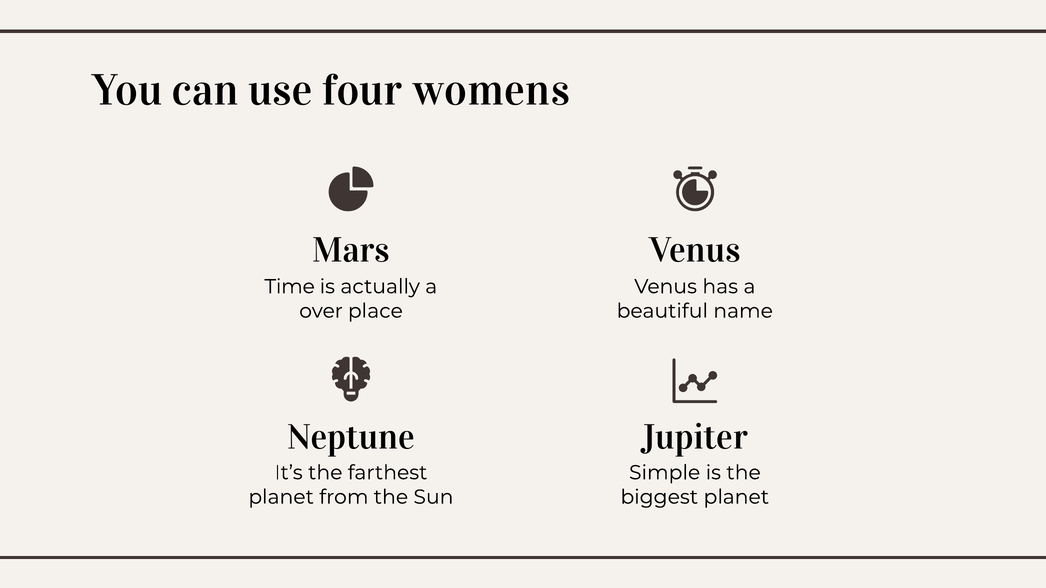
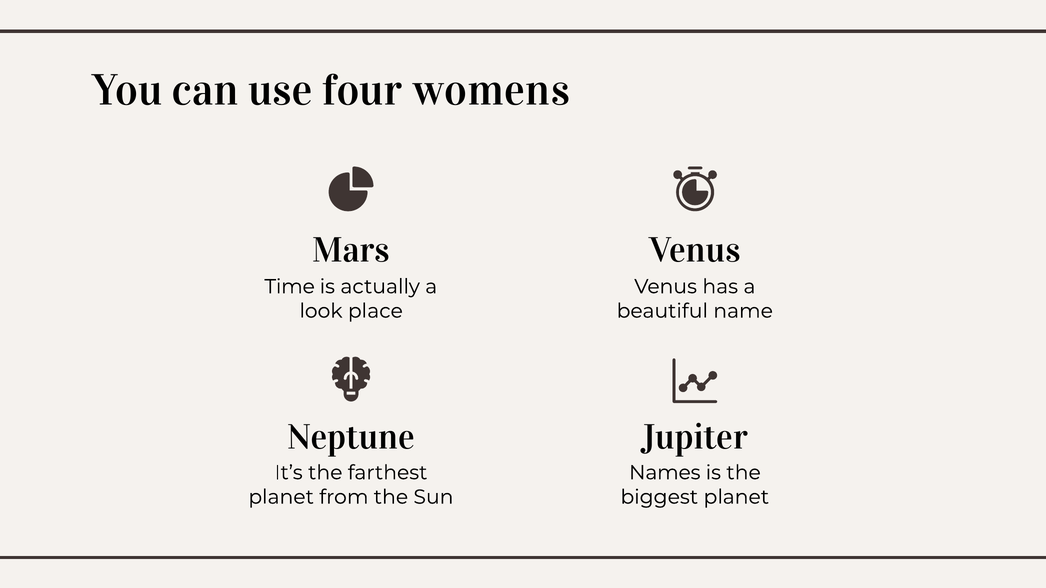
over: over -> look
Simple: Simple -> Names
